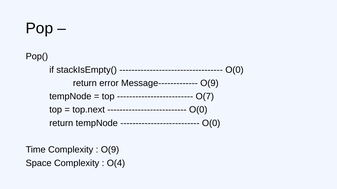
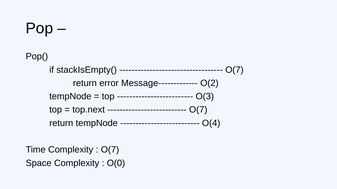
O(0 at (234, 70): O(0 -> O(7
Message------------- O(9: O(9 -> O(2
O(7: O(7 -> O(3
O(0 at (198, 110): O(0 -> O(7
O(0 at (211, 123): O(0 -> O(4
O(9 at (110, 150): O(9 -> O(7
O(4: O(4 -> O(0
